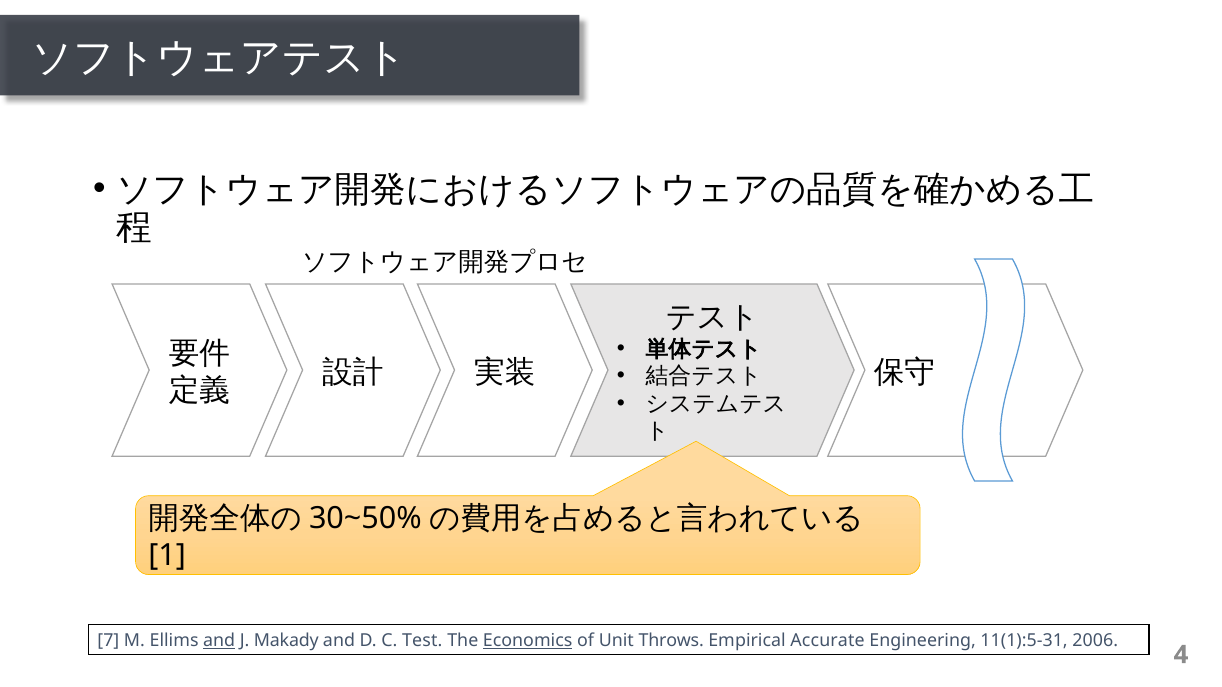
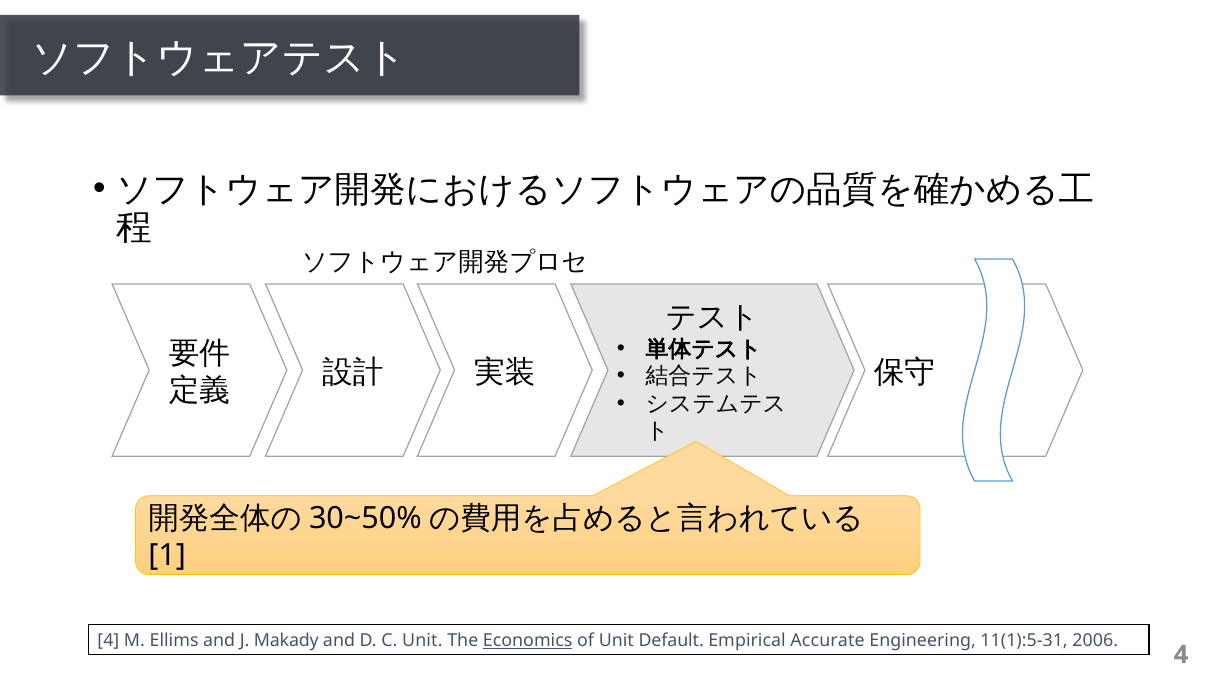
7 at (108, 641): 7 -> 4
and at (219, 641) underline: present -> none
C Test: Test -> Unit
Throws: Throws -> Default
